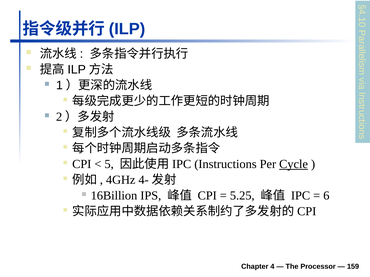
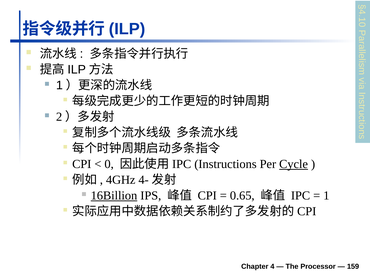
5 at (109, 164): 5 -> 0
16Billion underline: none -> present
5.25: 5.25 -> 0.65
6 at (326, 196): 6 -> 1
